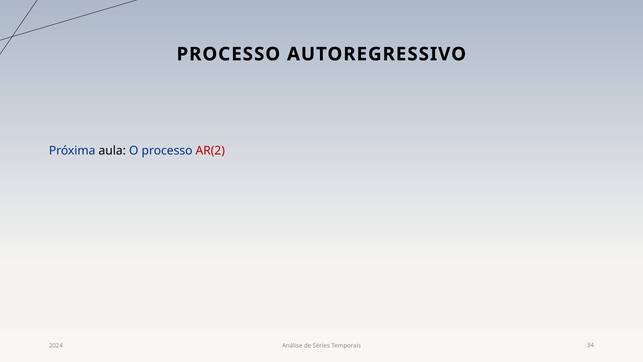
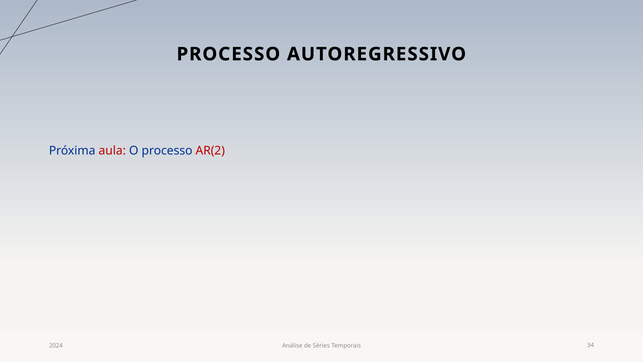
aula colour: black -> red
